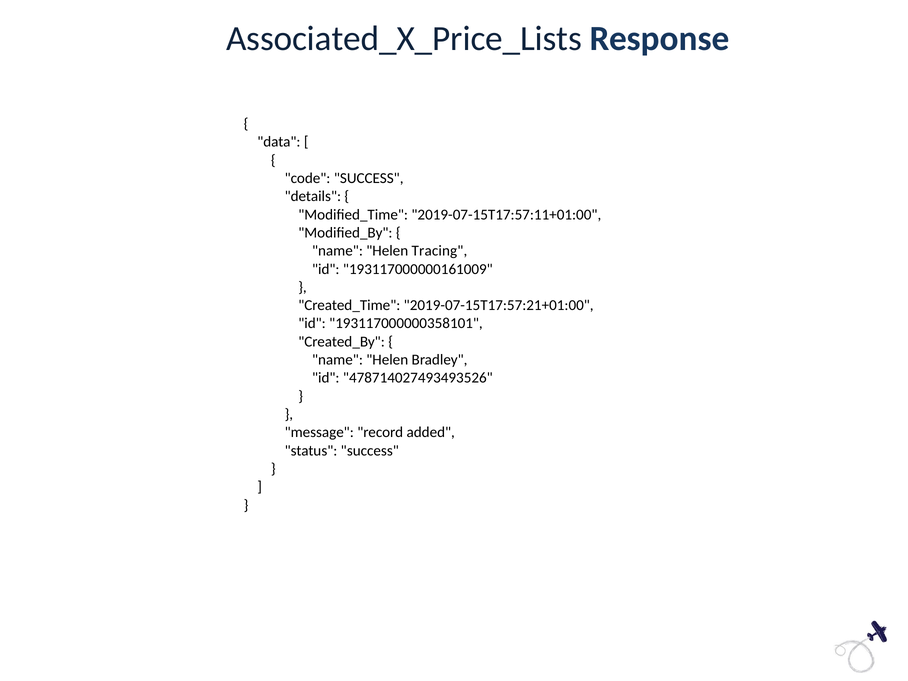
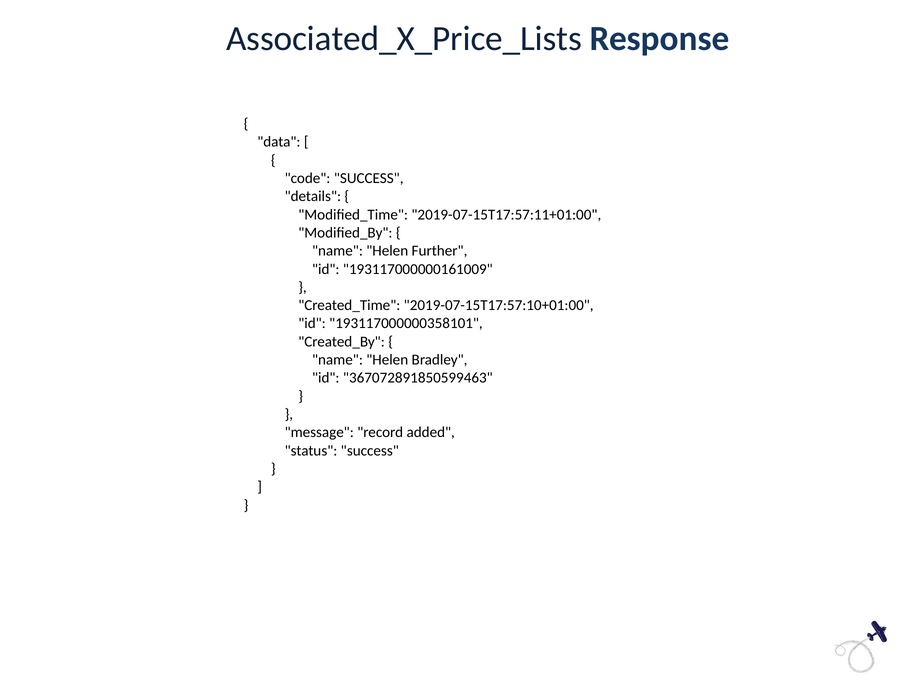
Tracing: Tracing -> Further
2019-07-15T17:57:21+01:00: 2019-07-15T17:57:21+01:00 -> 2019-07-15T17:57:10+01:00
478714027493493526: 478714027493493526 -> 367072891850599463
